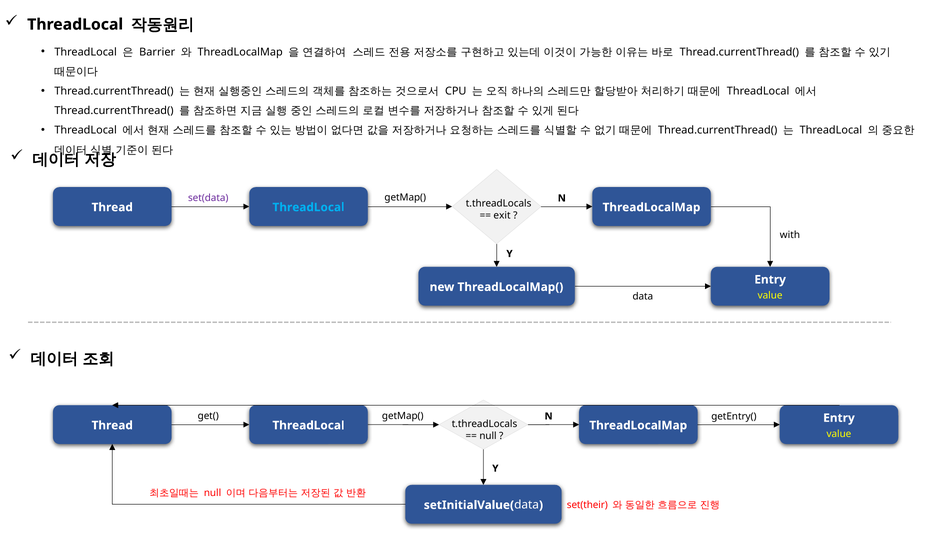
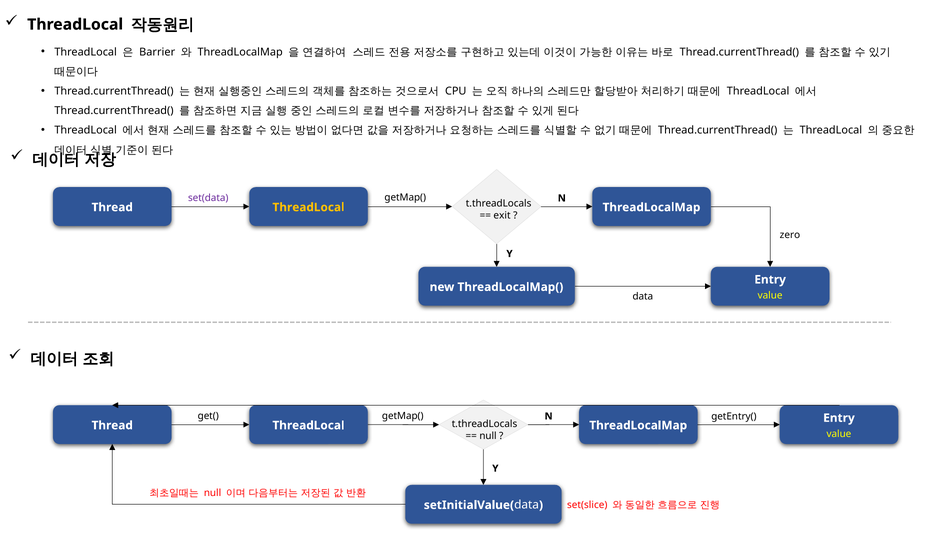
ThreadLocal at (309, 207) colour: light blue -> yellow
with: with -> zero
set(their: set(their -> set(slice
